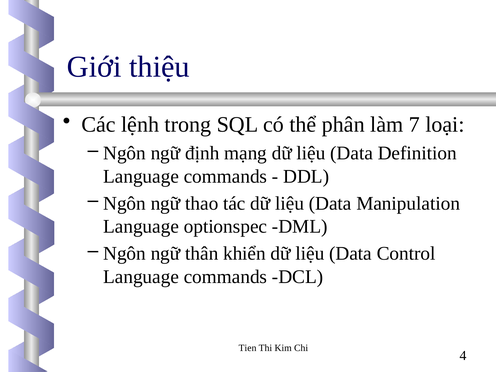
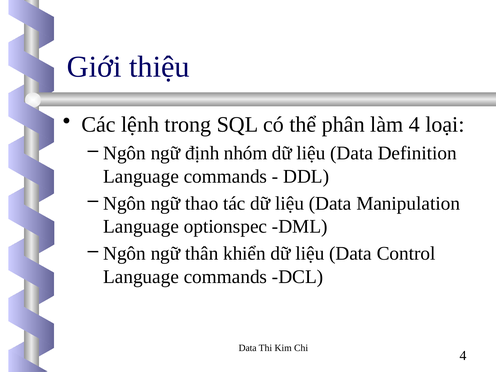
làm 7: 7 -> 4
mạng: mạng -> nhóm
Tien at (248, 348): Tien -> Data
